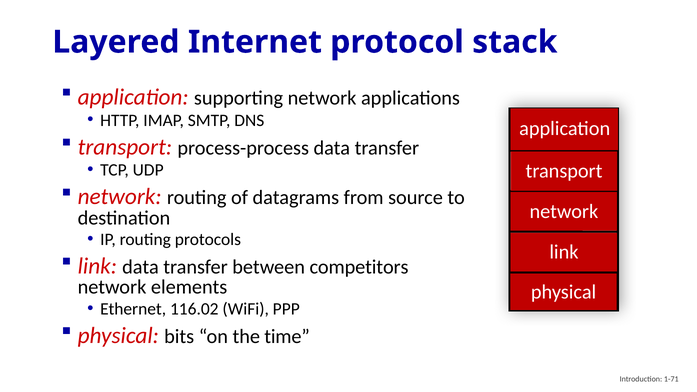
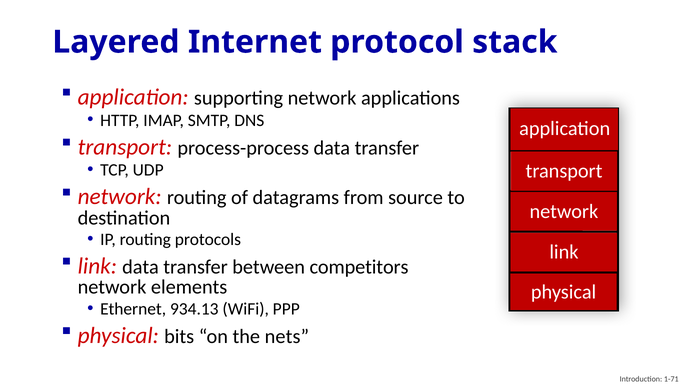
116.02: 116.02 -> 934.13
time: time -> nets
